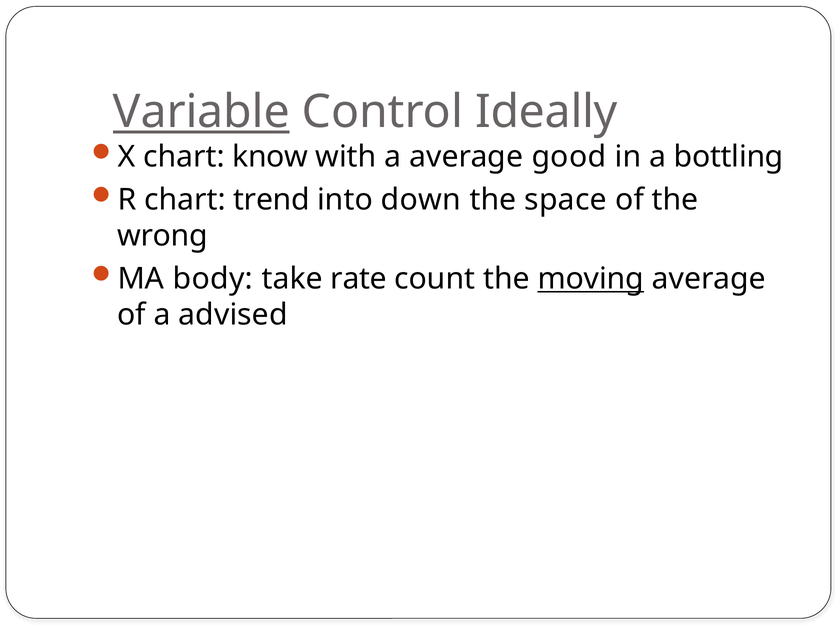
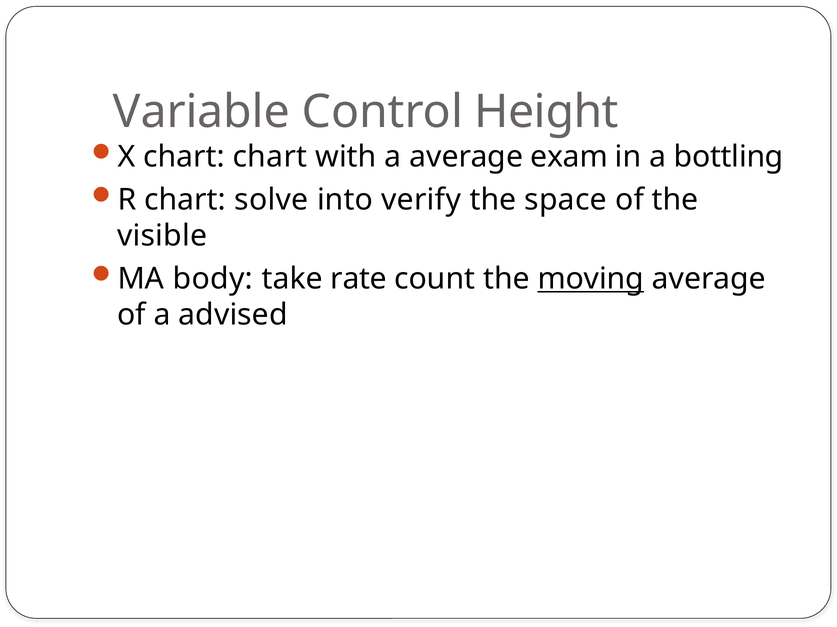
Variable underline: present -> none
Ideally: Ideally -> Height
chart know: know -> chart
good: good -> exam
trend: trend -> solve
down: down -> verify
wrong: wrong -> visible
